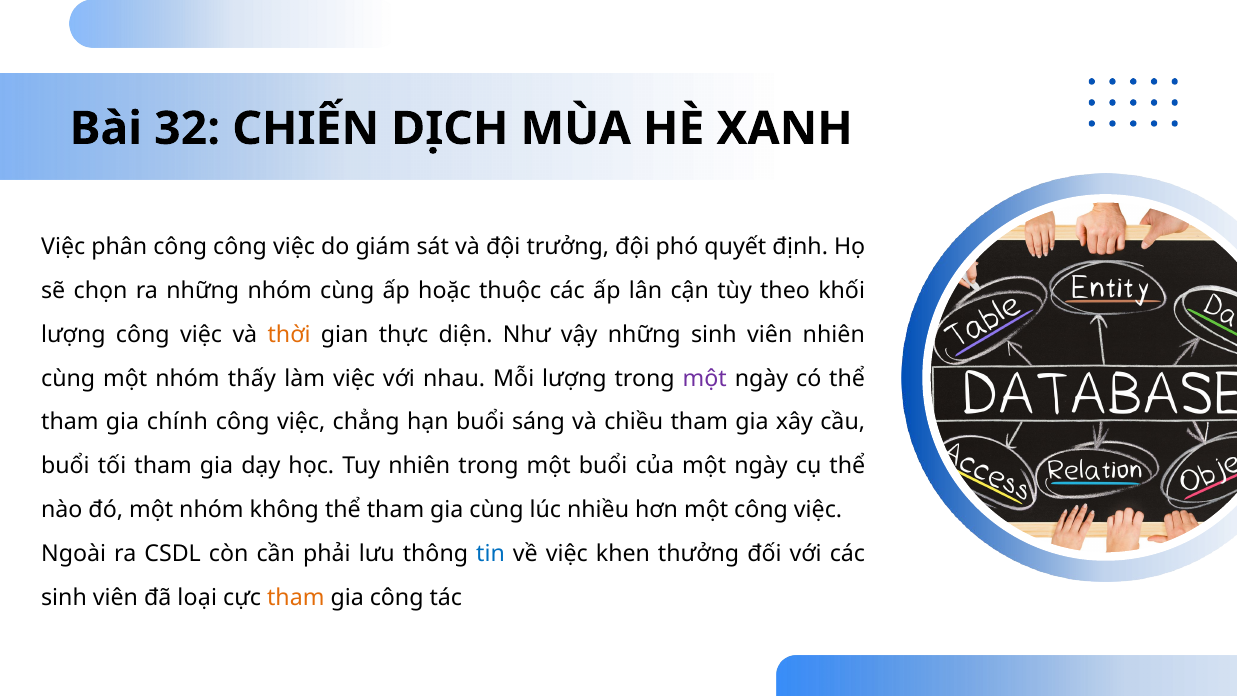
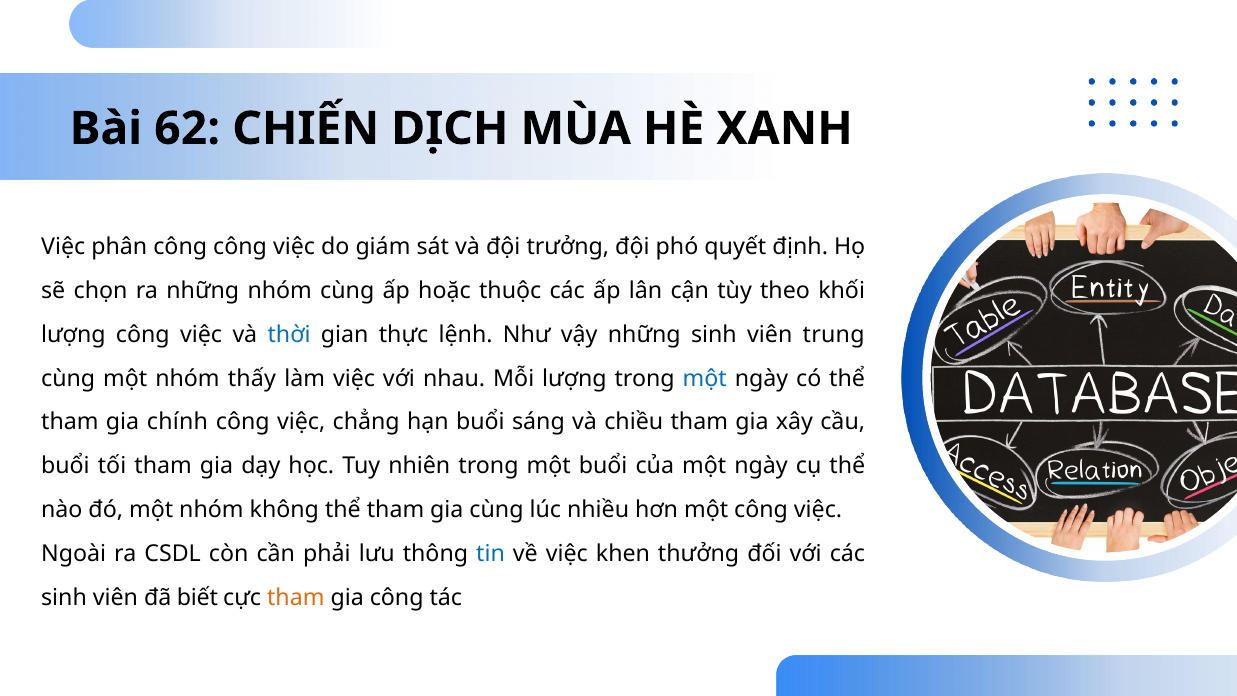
32: 32 -> 62
thời colour: orange -> blue
diện: diện -> lệnh
viên nhiên: nhiên -> trung
một at (705, 378) colour: purple -> blue
loại: loại -> biết
